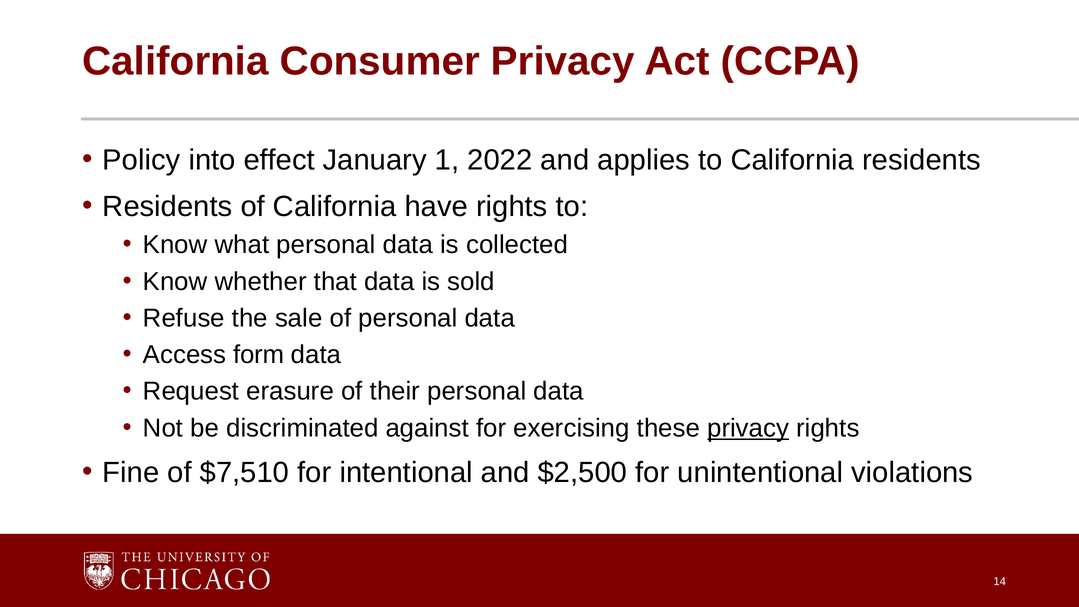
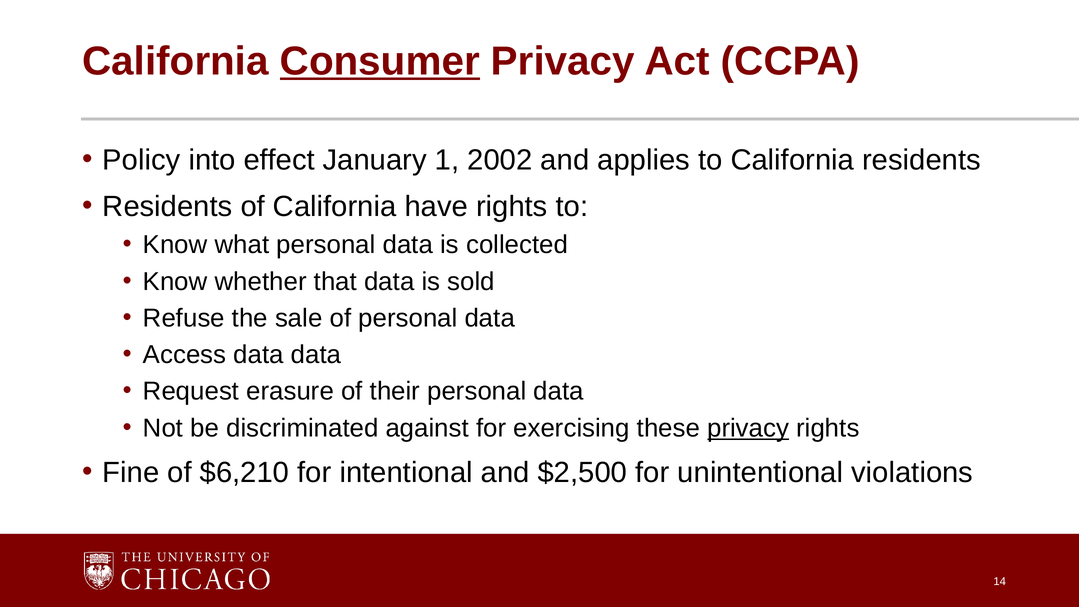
Consumer underline: none -> present
2022: 2022 -> 2002
Access form: form -> data
$7,510: $7,510 -> $6,210
